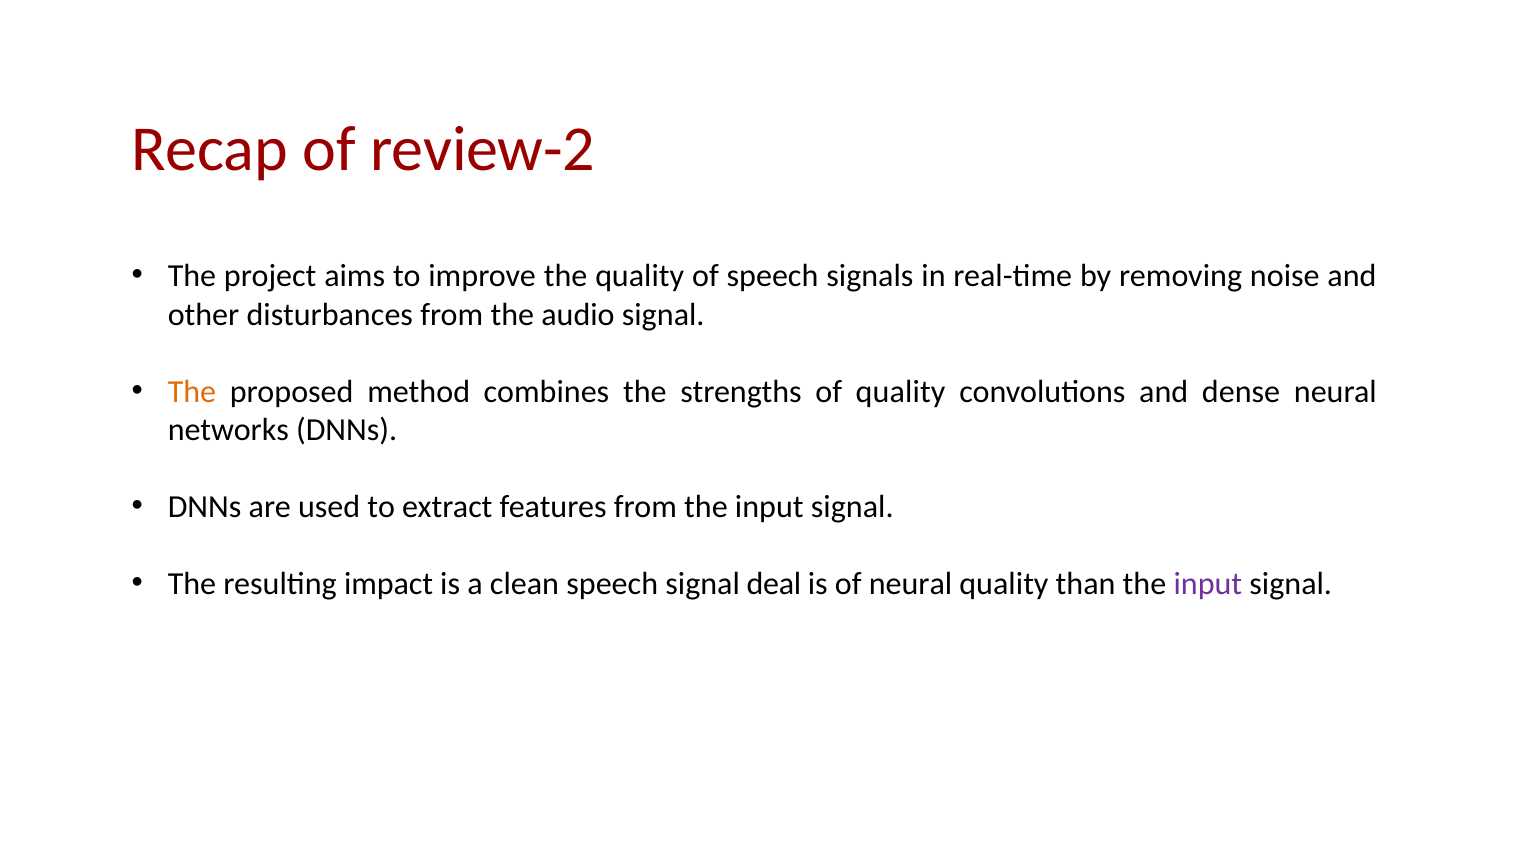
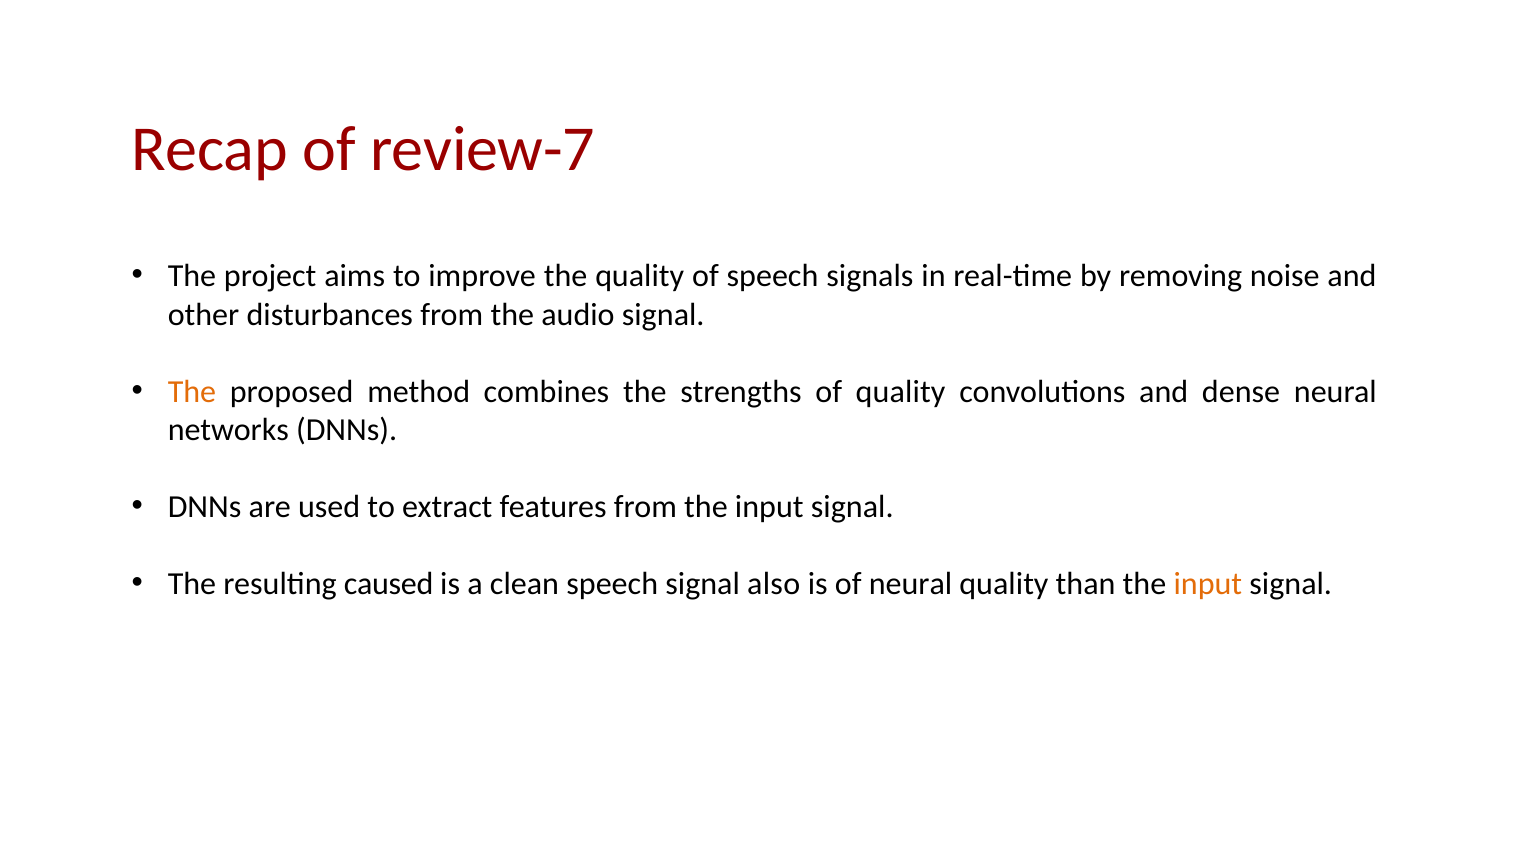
review-2: review-2 -> review-7
impact: impact -> caused
deal: deal -> also
input at (1208, 584) colour: purple -> orange
